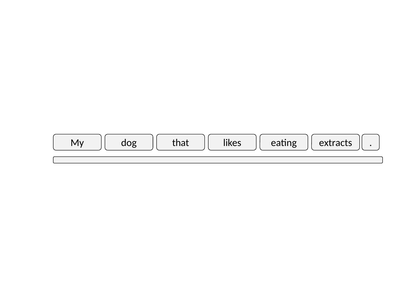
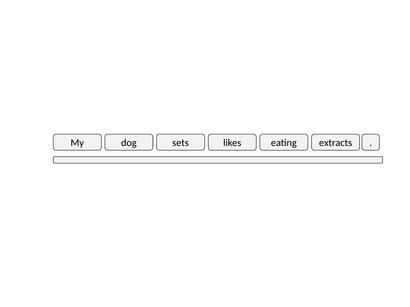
that: that -> sets
